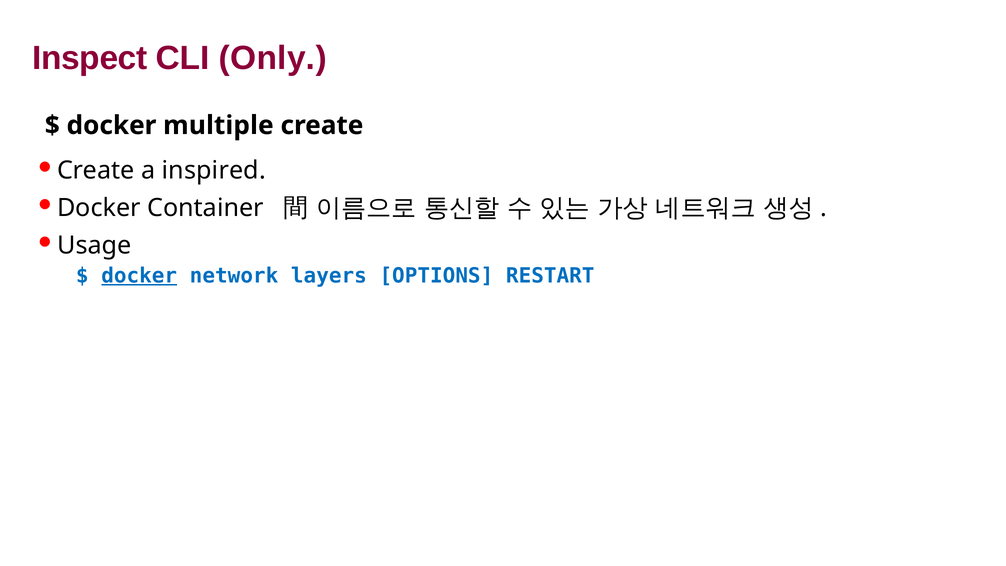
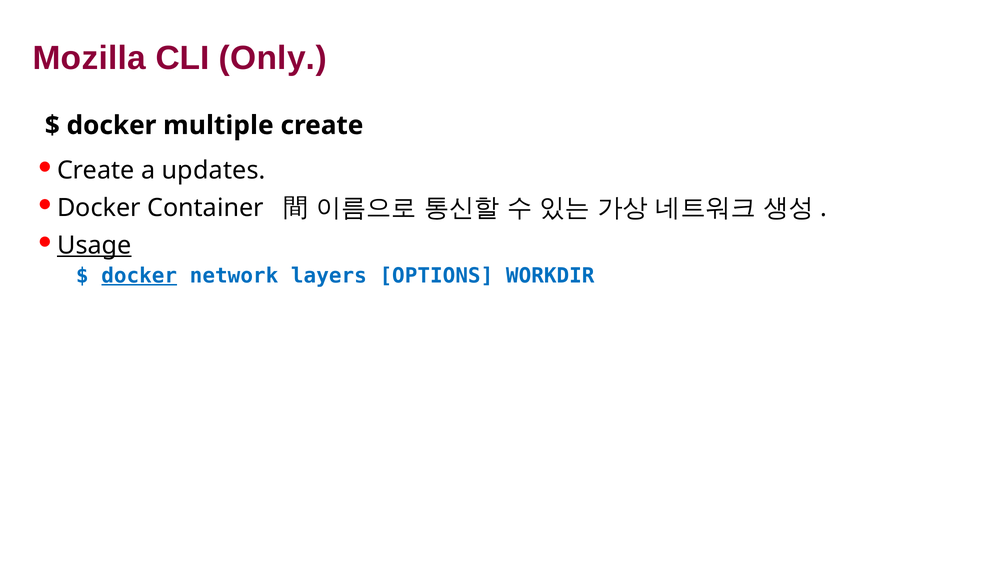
Inspect: Inspect -> Mozilla
inspired: inspired -> updates
Usage underline: none -> present
RESTART: RESTART -> WORKDIR
